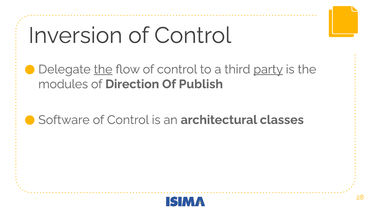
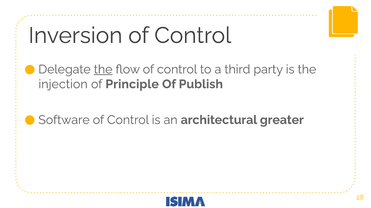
party underline: present -> none
modules: modules -> injection
Direction: Direction -> Principle
classes: classes -> greater
